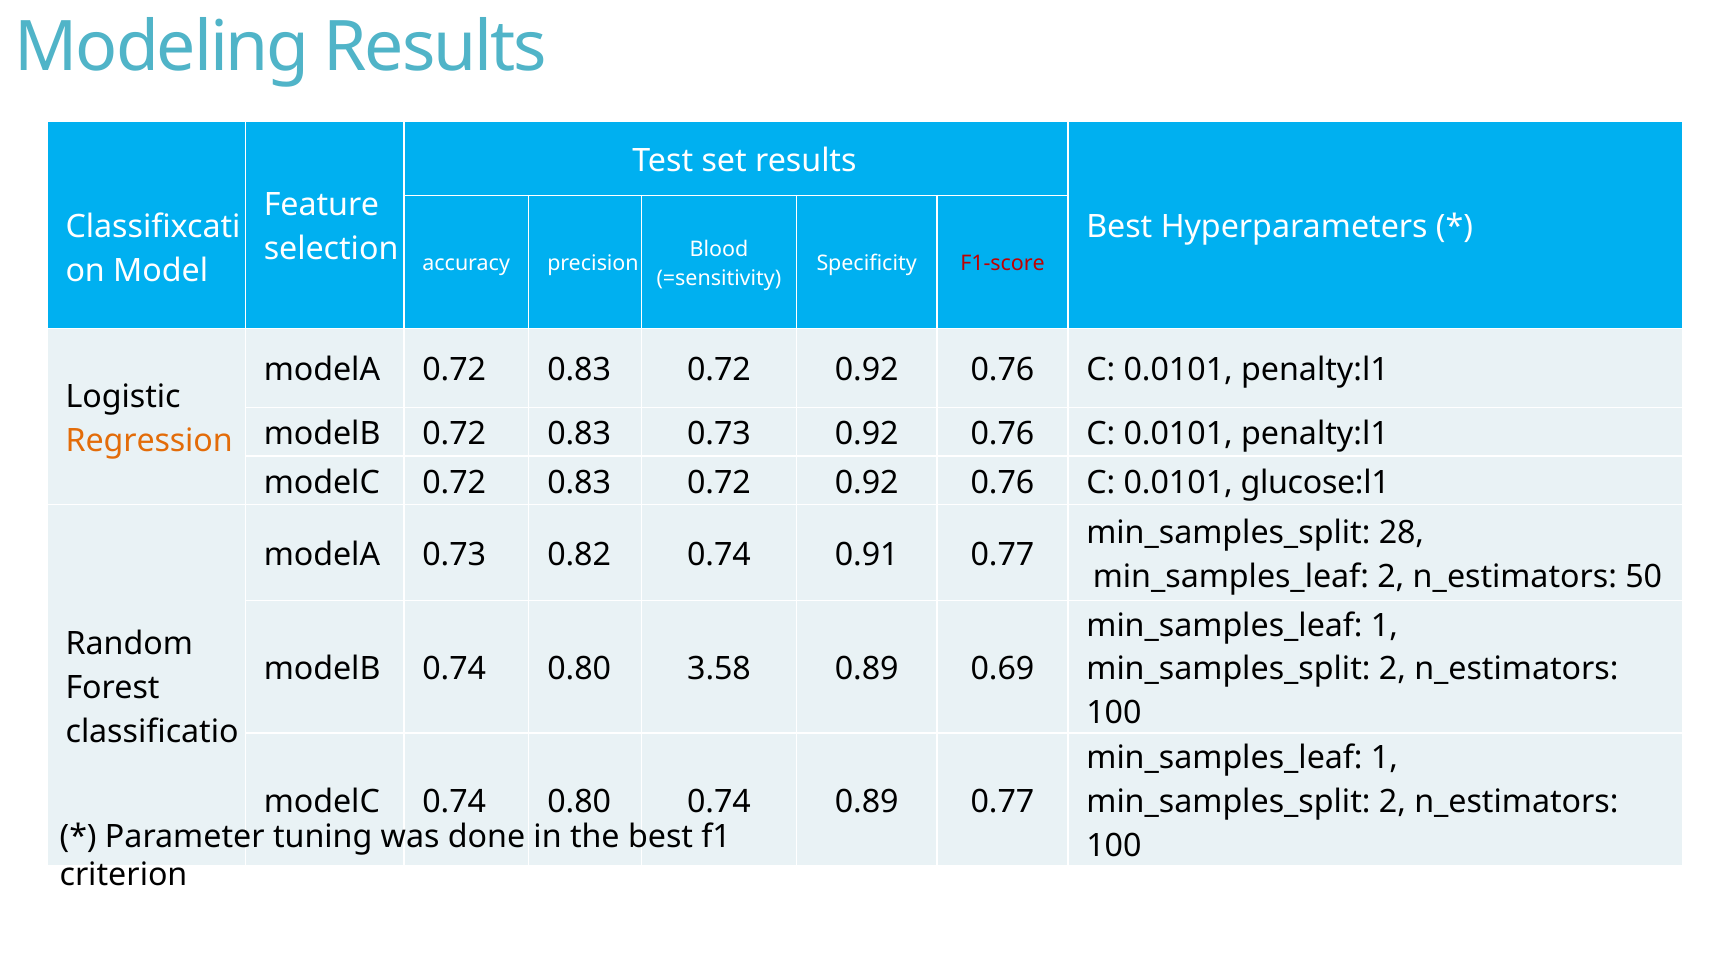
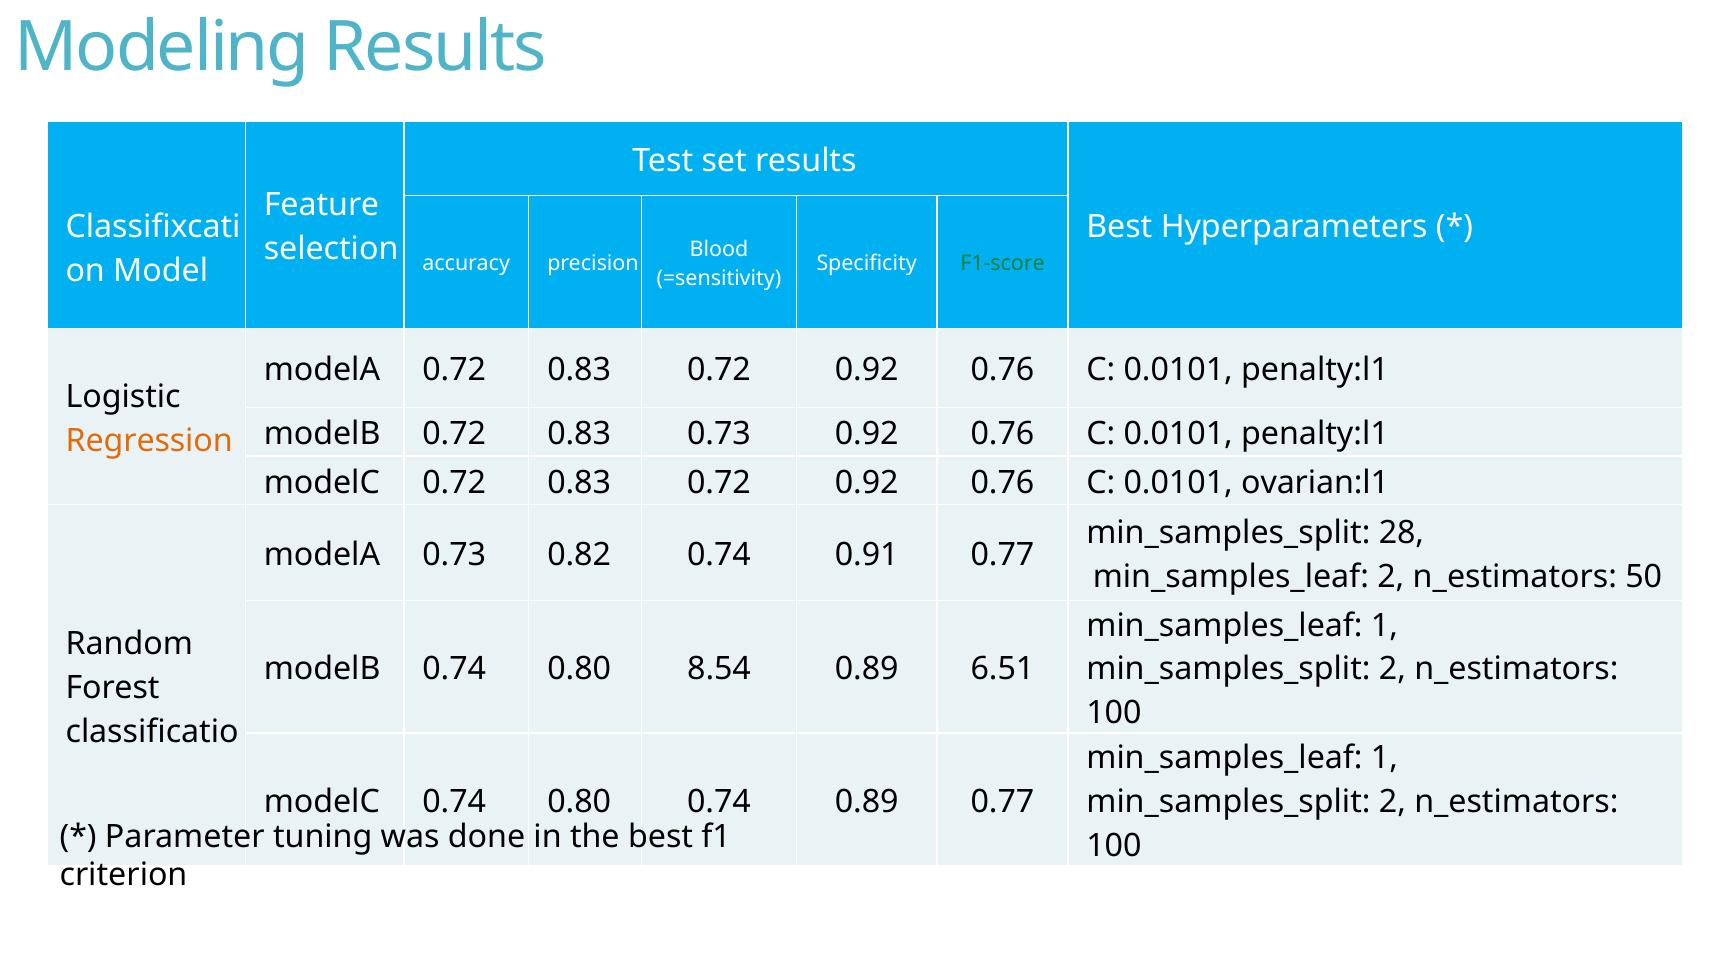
F1-score colour: red -> green
glucose:l1: glucose:l1 -> ovarian:l1
3.58: 3.58 -> 8.54
0.69: 0.69 -> 6.51
